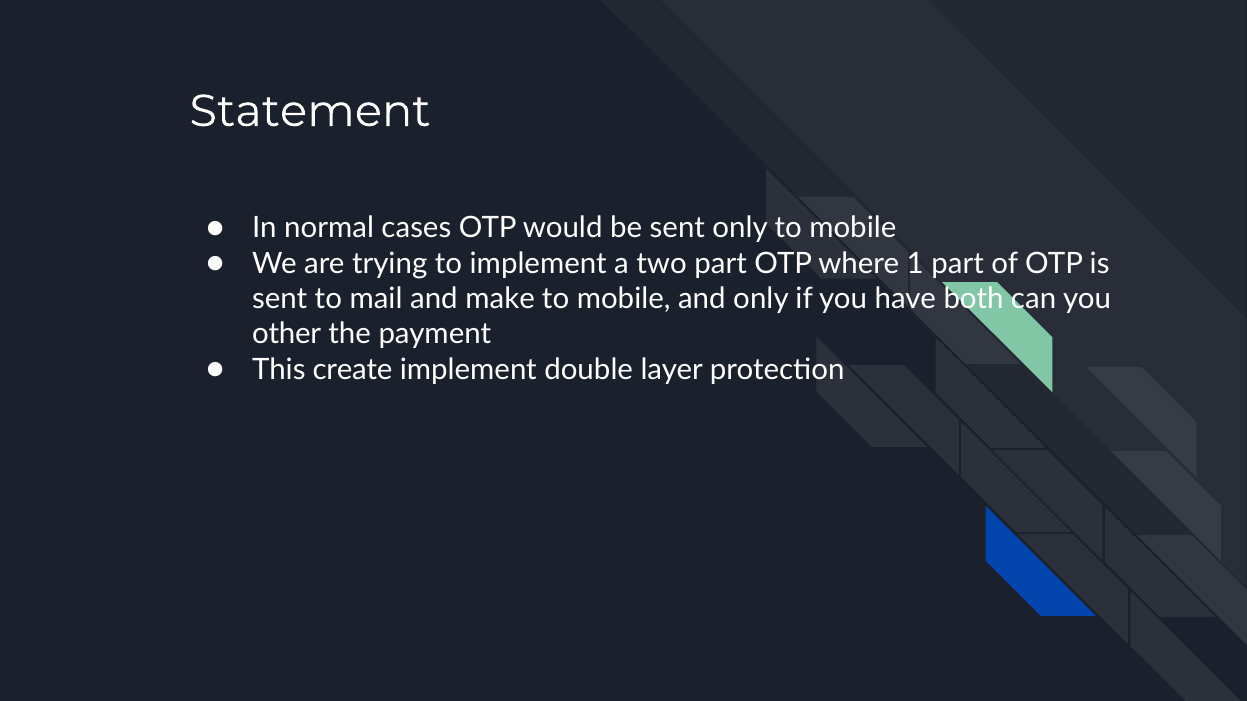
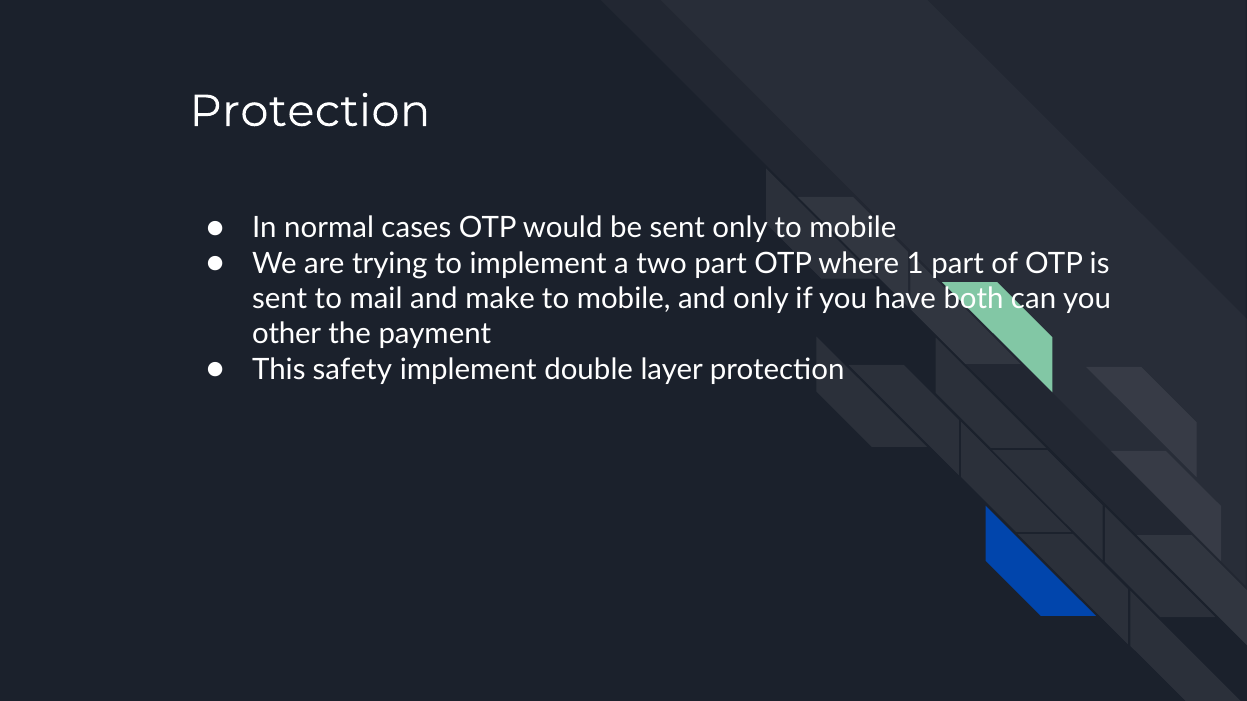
Statement at (310, 111): Statement -> Protection
create: create -> safety
